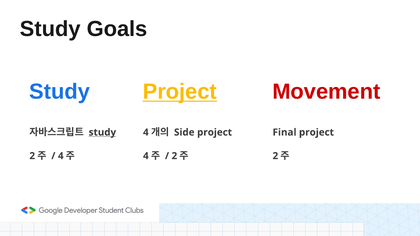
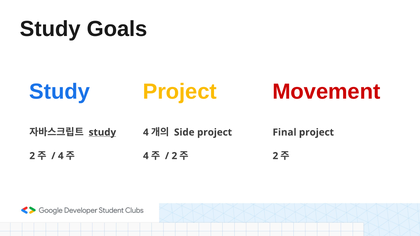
Project at (180, 92) underline: present -> none
